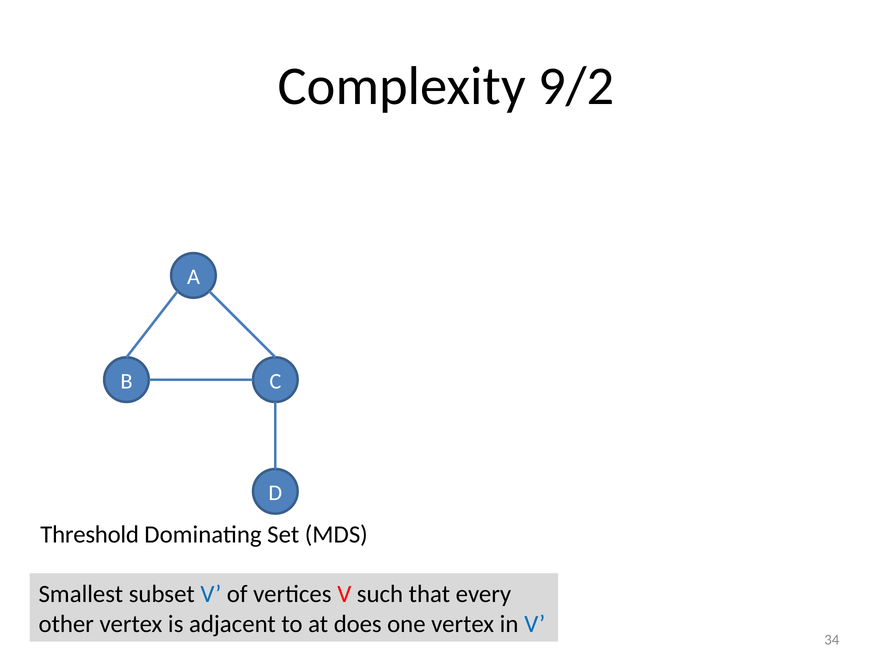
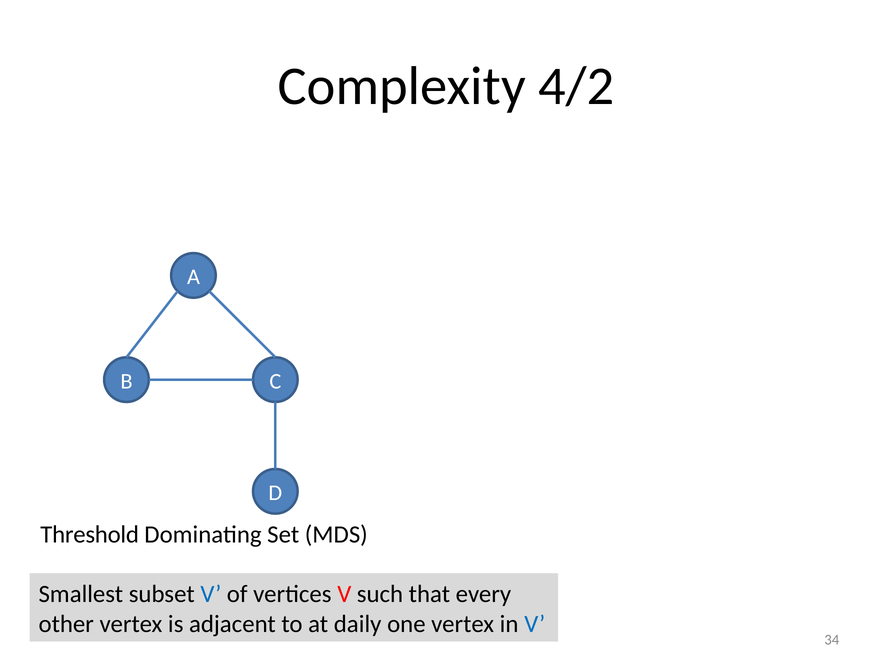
9/2: 9/2 -> 4/2
does: does -> daily
